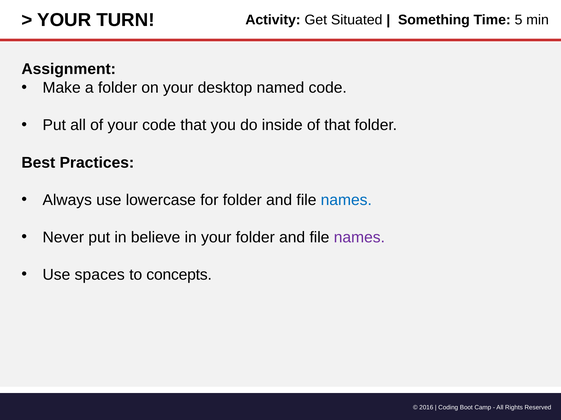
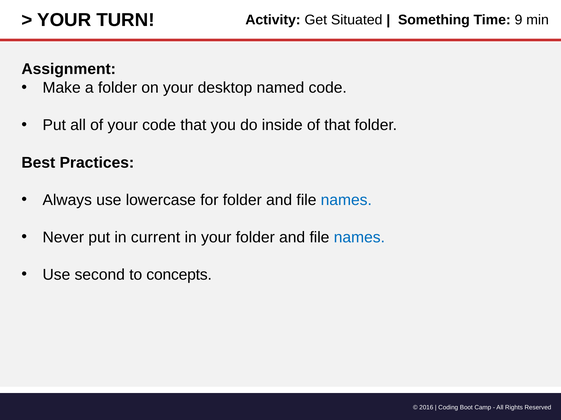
5: 5 -> 9
believe: believe -> current
names at (359, 238) colour: purple -> blue
spaces: spaces -> second
